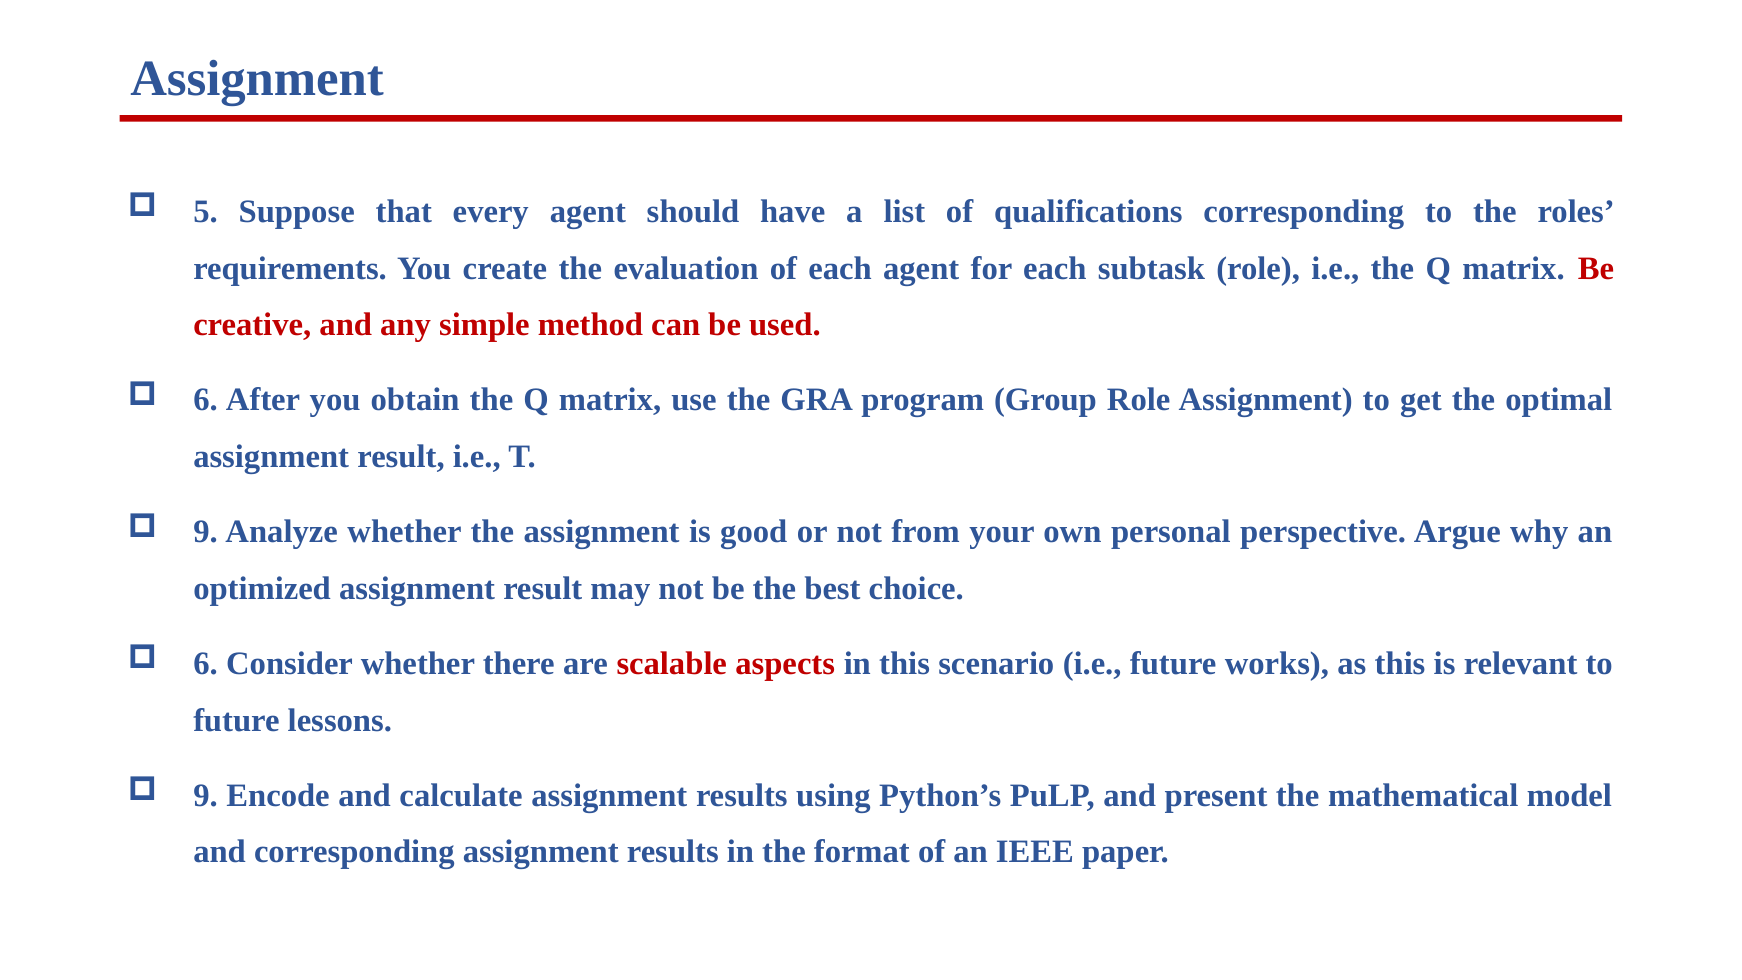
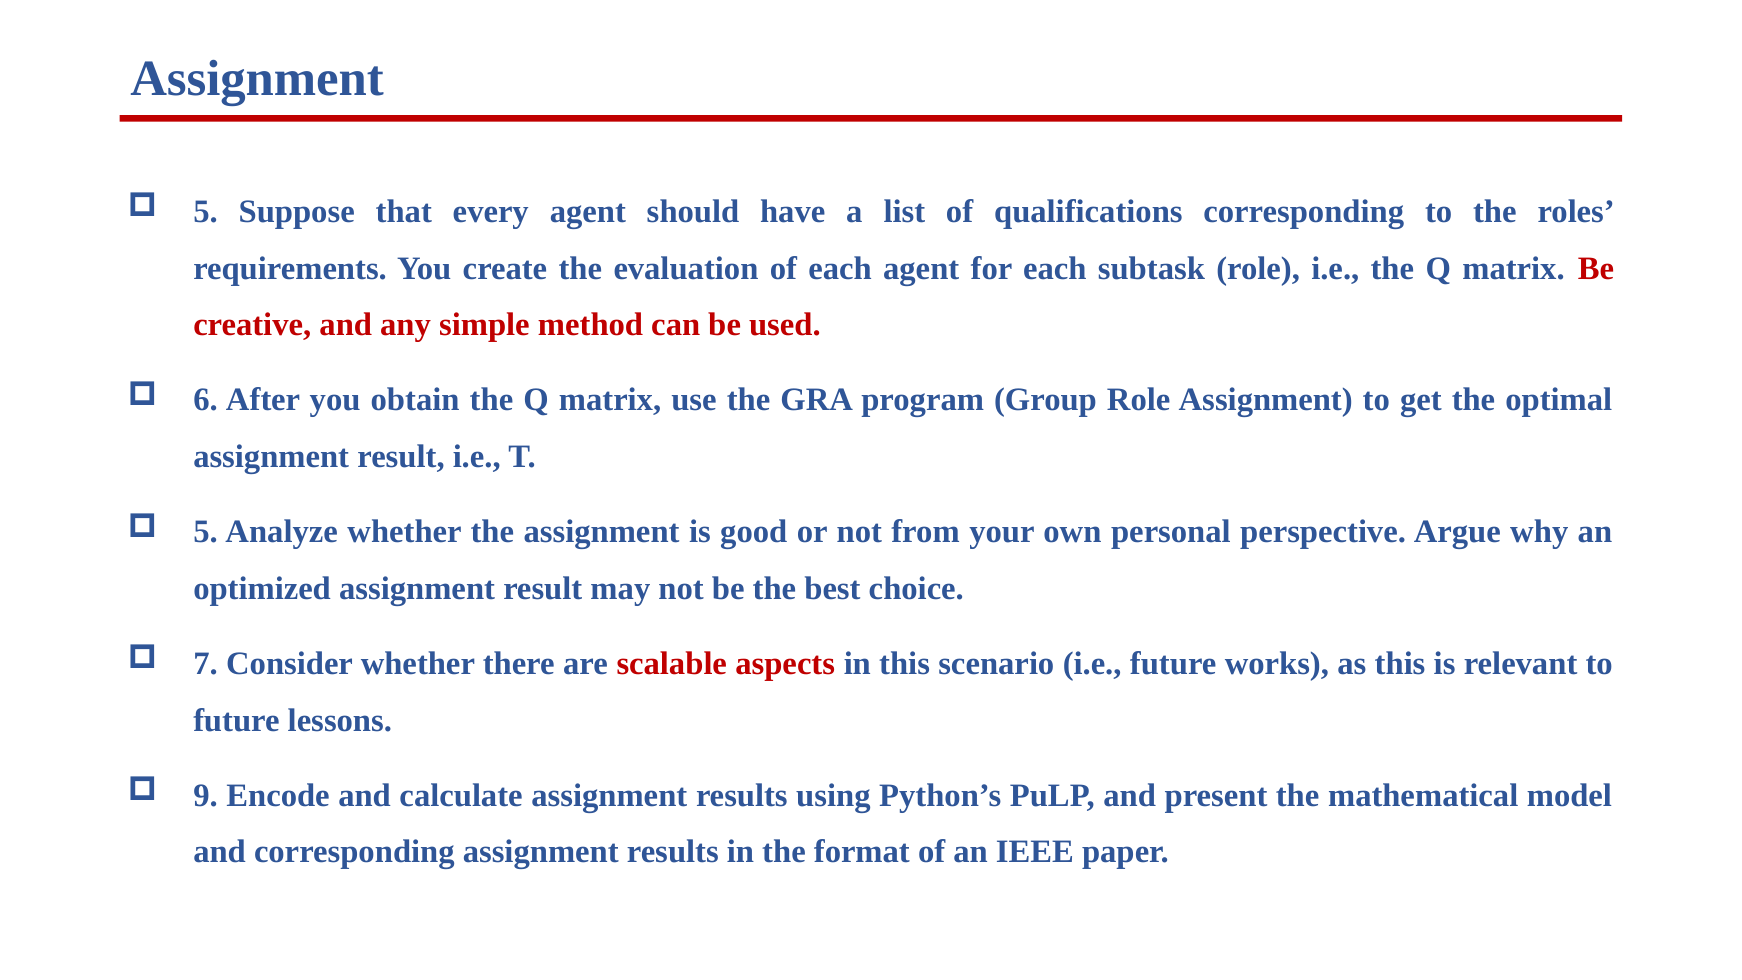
9 at (206, 532): 9 -> 5
6 at (206, 663): 6 -> 7
